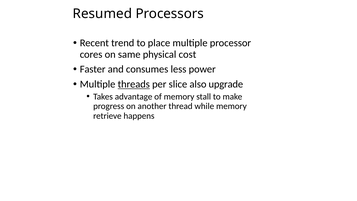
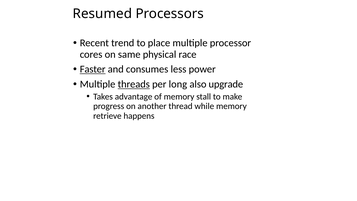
cost: cost -> race
Faster underline: none -> present
slice: slice -> long
